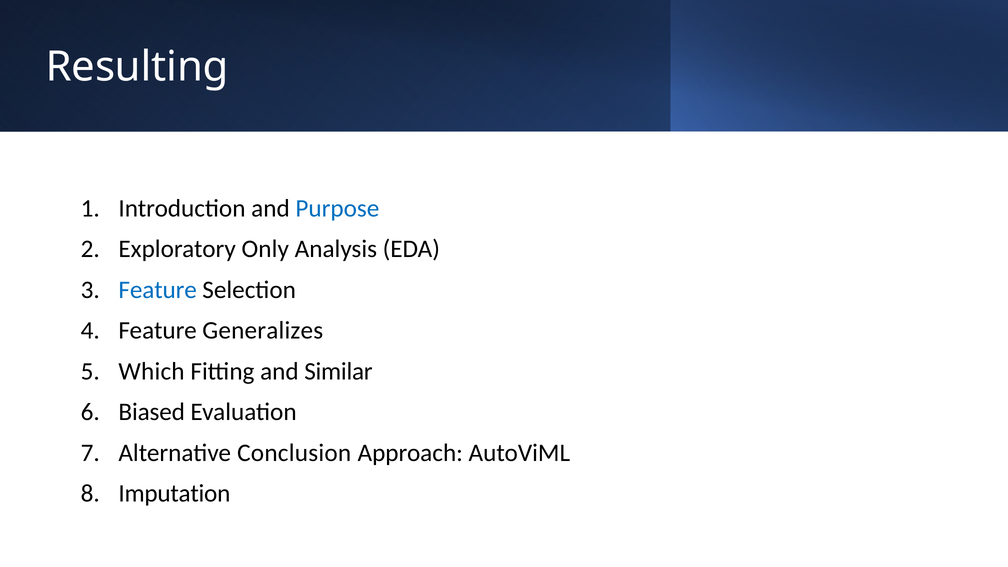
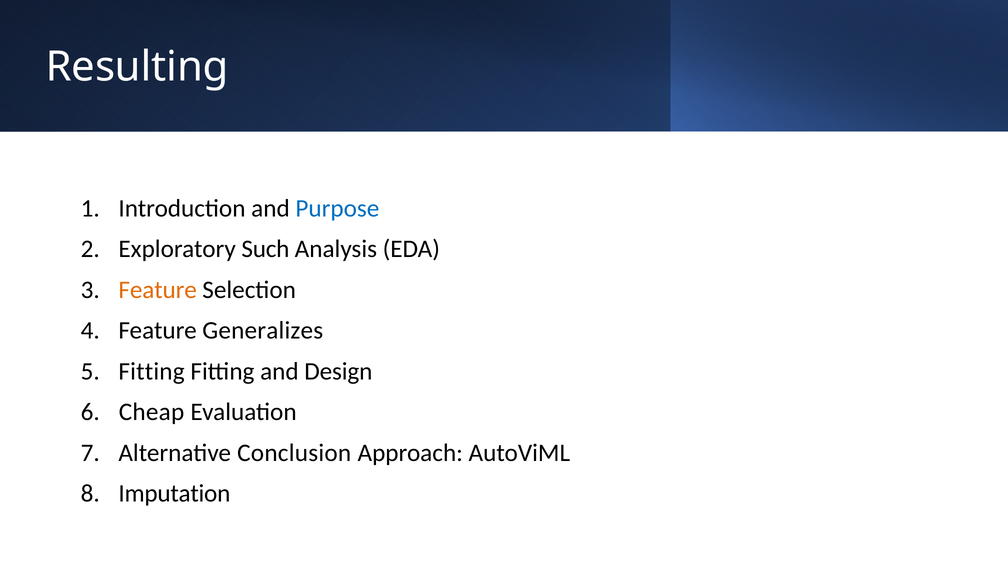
Only: Only -> Such
Feature at (158, 290) colour: blue -> orange
Which at (152, 371): Which -> Fitting
Similar: Similar -> Design
Biased: Biased -> Cheap
